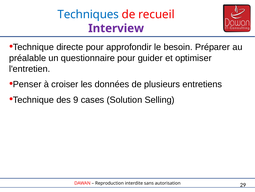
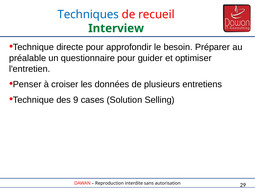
Interview colour: purple -> green
